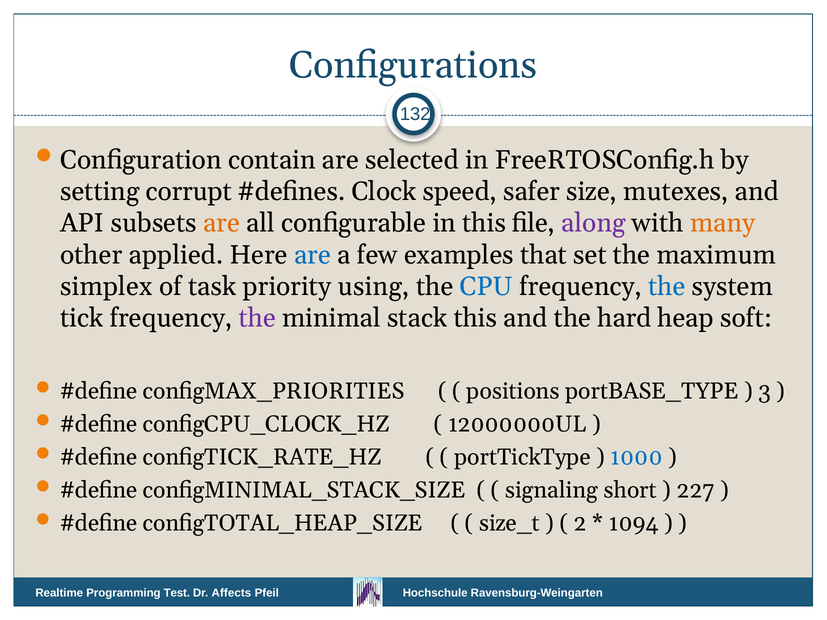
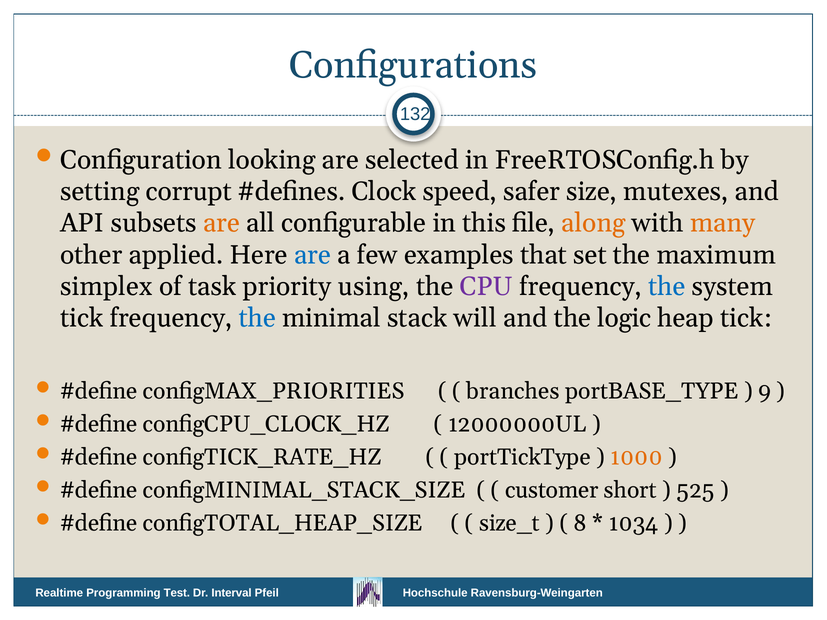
contain: contain -> looking
along colour: purple -> orange
CPU colour: blue -> purple
the at (257, 318) colour: purple -> blue
stack this: this -> will
hard: hard -> logic
heap soft: soft -> tick
positions: positions -> branches
3: 3 -> 9
1000 colour: blue -> orange
signaling: signaling -> customer
227: 227 -> 525
2: 2 -> 8
1094: 1094 -> 1034
Affects: Affects -> Interval
